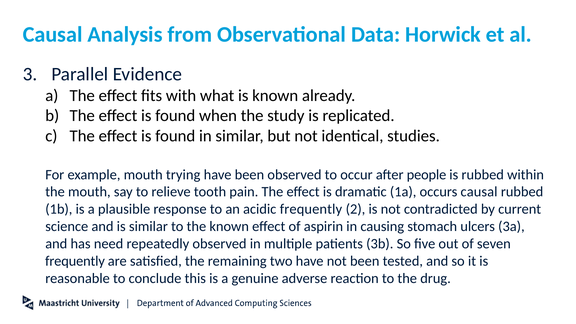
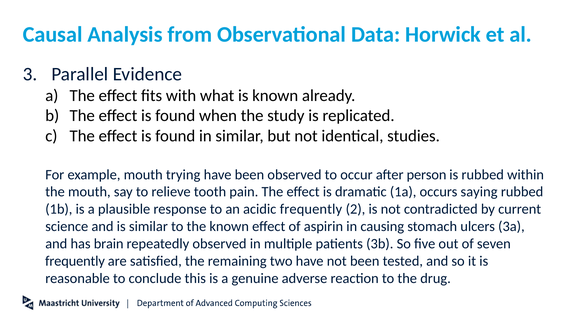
people: people -> person
occurs causal: causal -> saying
need: need -> brain
